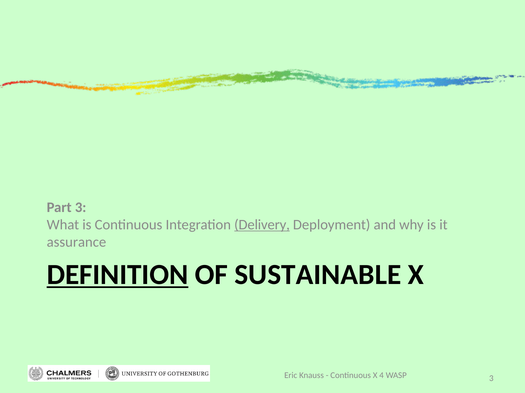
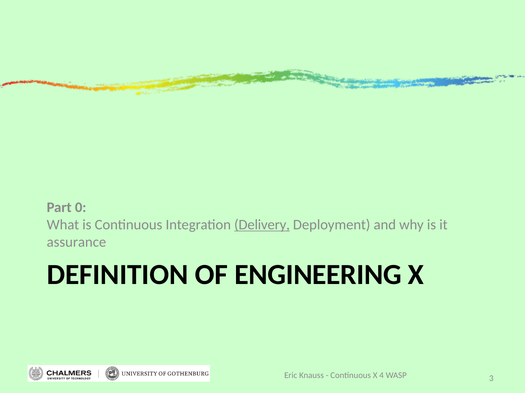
Part 3: 3 -> 0
DEFINITION underline: present -> none
SUSTAINABLE: SUSTAINABLE -> ENGINEERING
